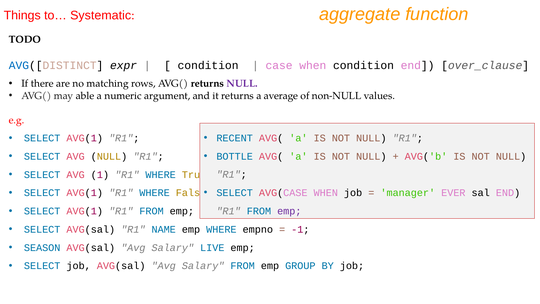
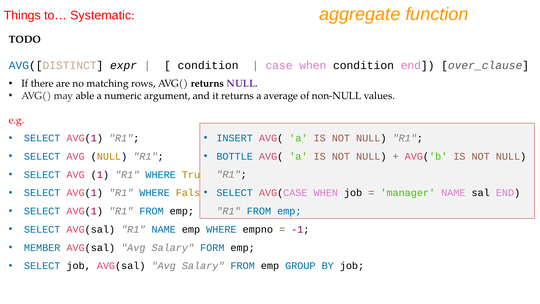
RECENT: RECENT -> INSERT
manager EVER: EVER -> NAME
emp at (289, 211) colour: purple -> blue
SEASON: SEASON -> MEMBER
LIVE: LIVE -> FORM
